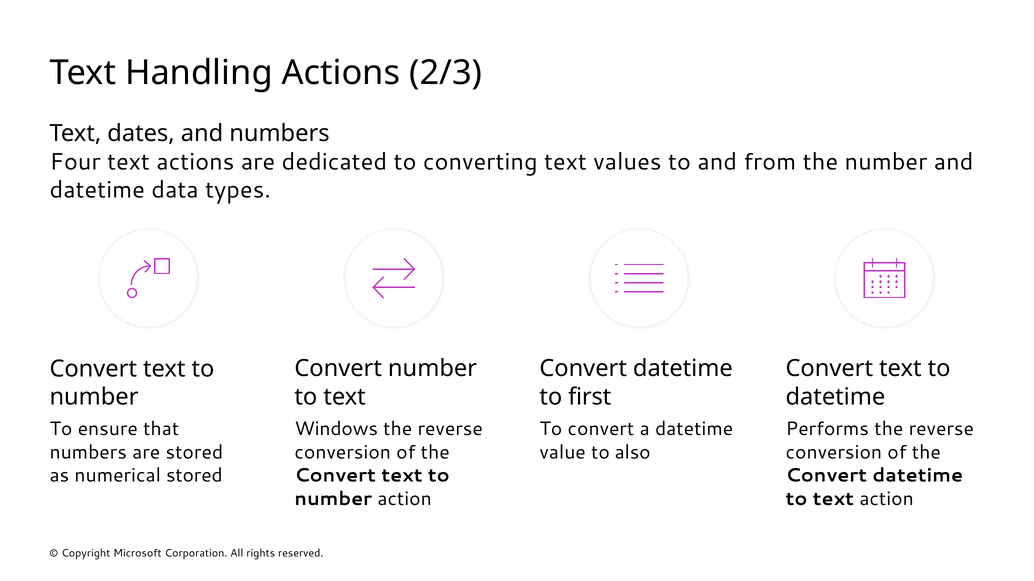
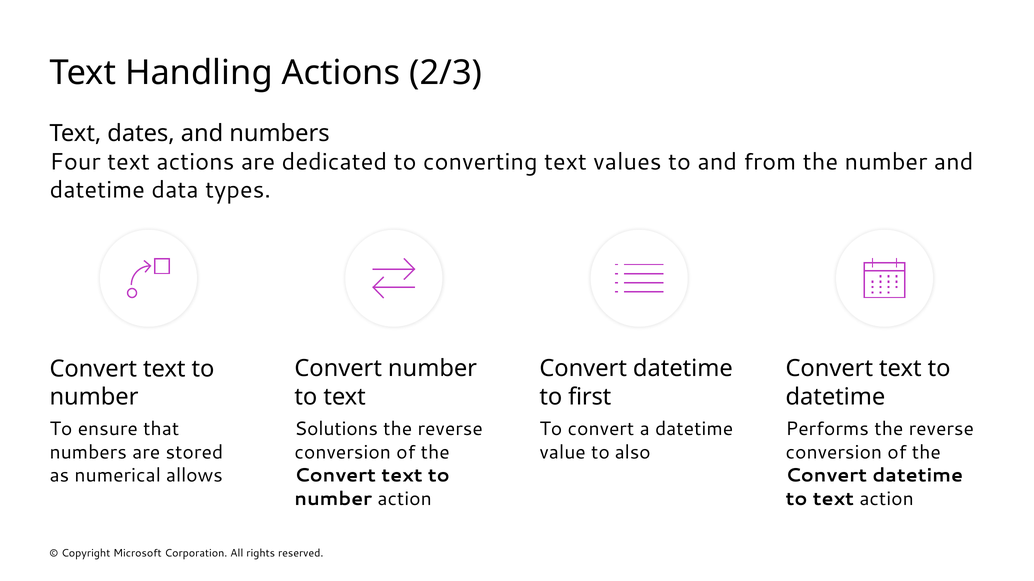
Windows: Windows -> Solutions
numerical stored: stored -> allows
